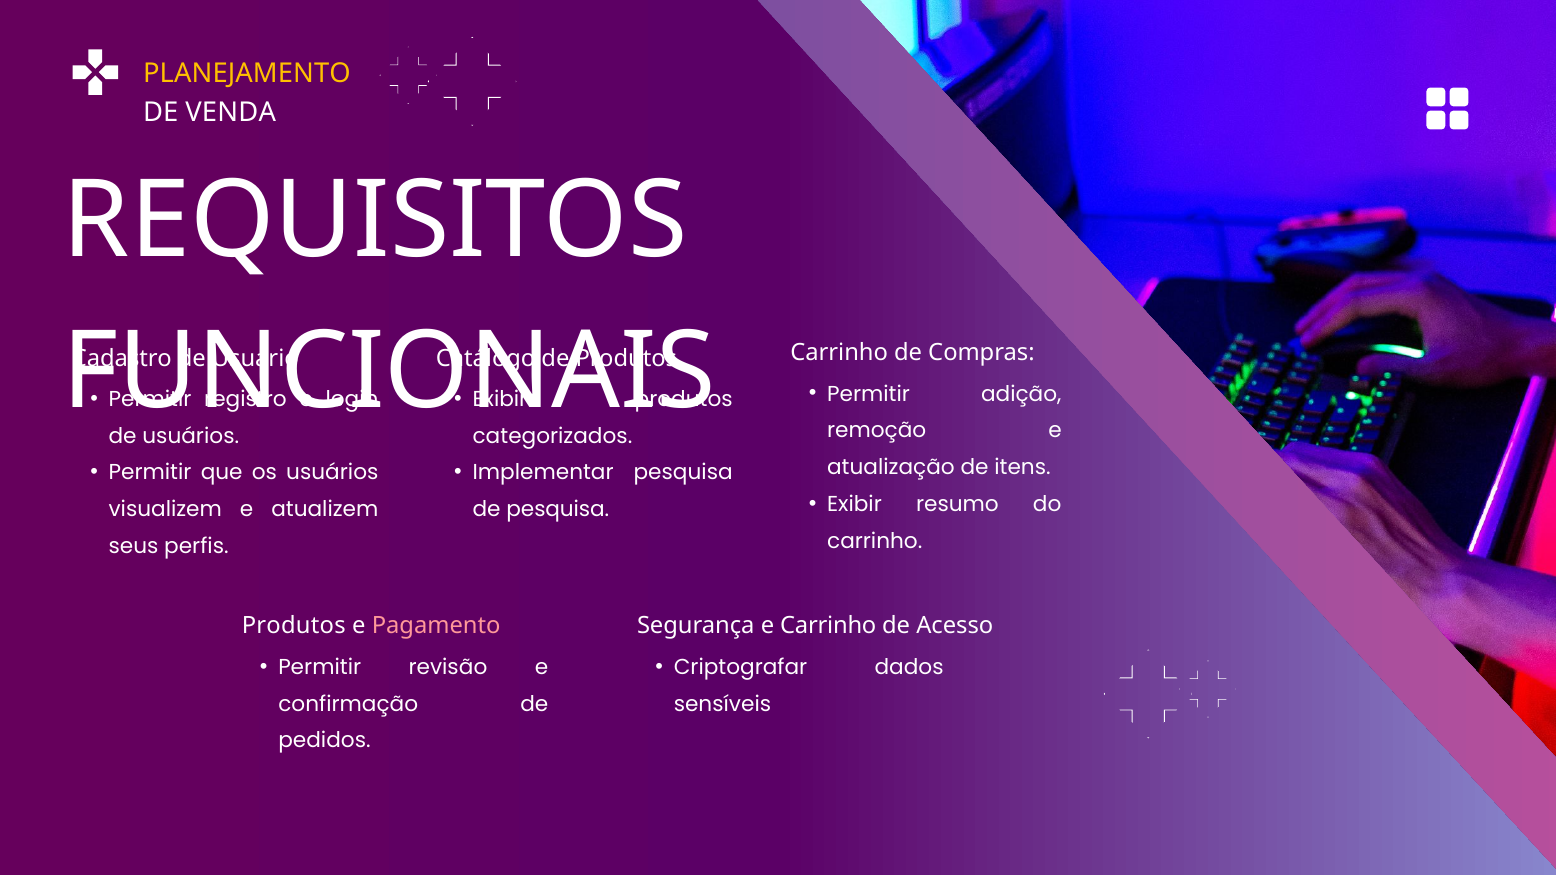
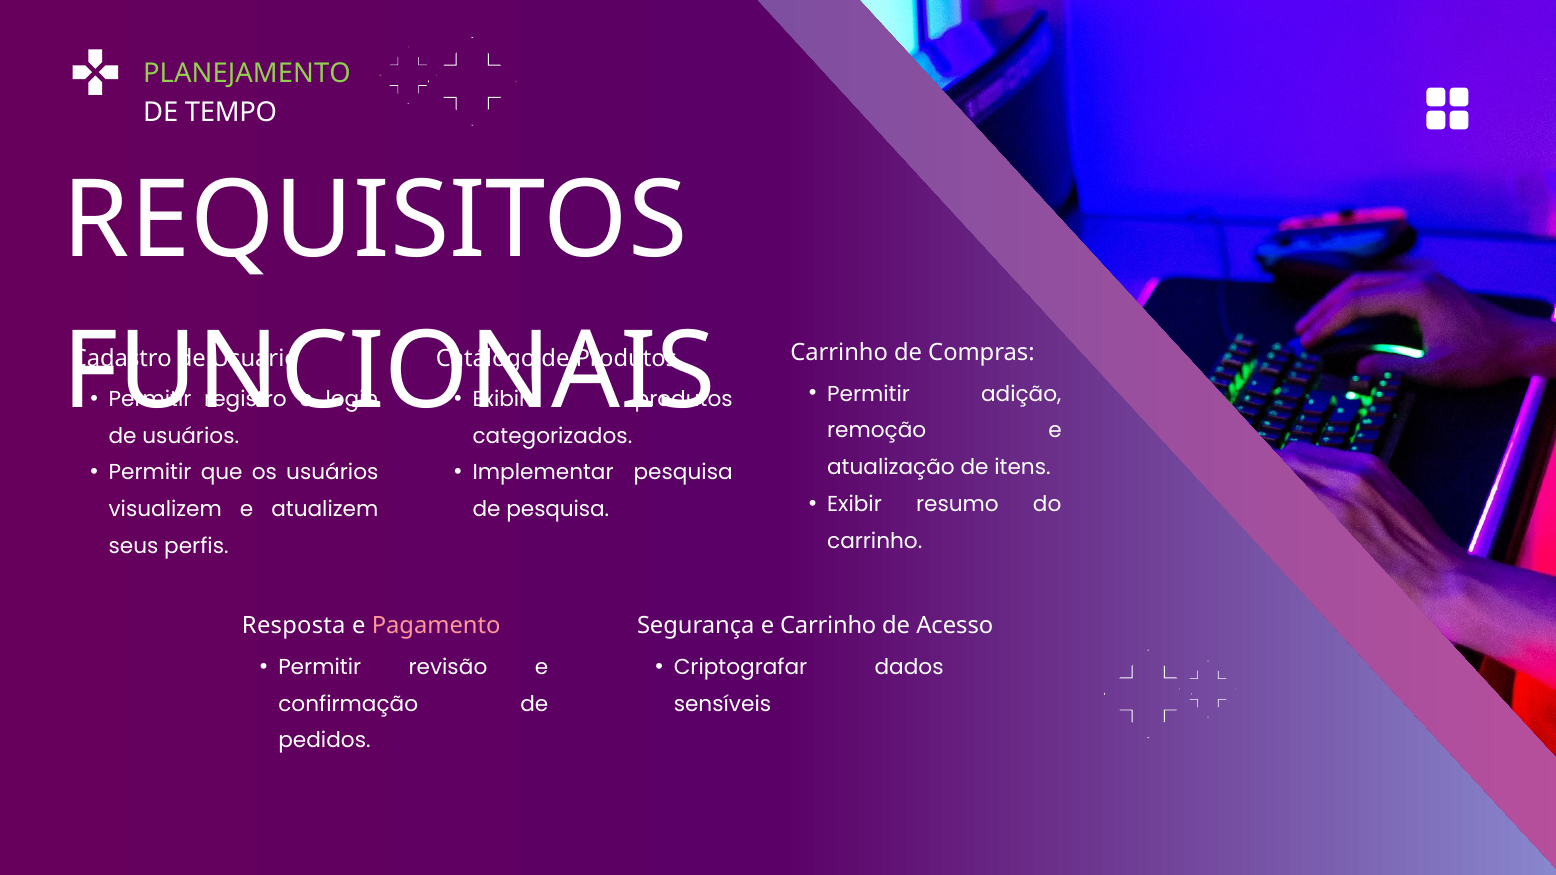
PLANEJAMENTO colour: yellow -> light green
VENDA: VENDA -> TEMPO
Produtos at (294, 626): Produtos -> Resposta
